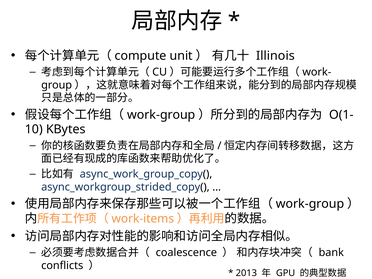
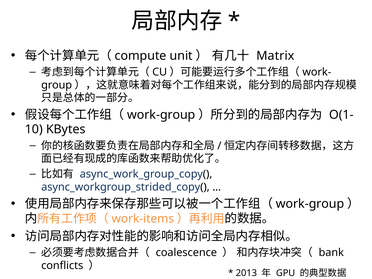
Illinois: Illinois -> Matrix
